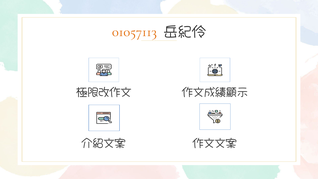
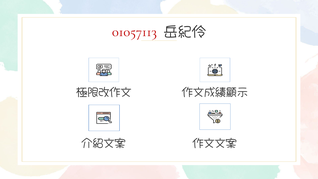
01057113 colour: orange -> red
